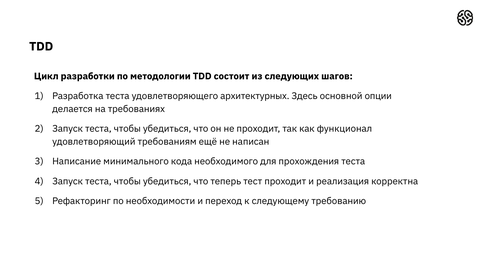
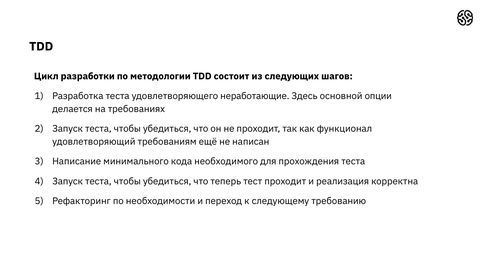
архитектурных: архитектурных -> неработающие
